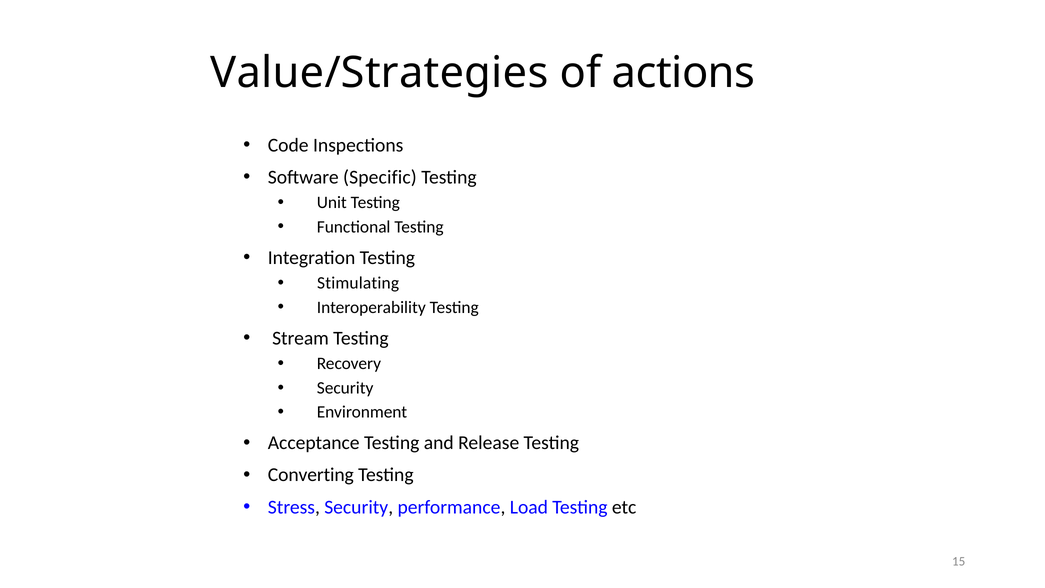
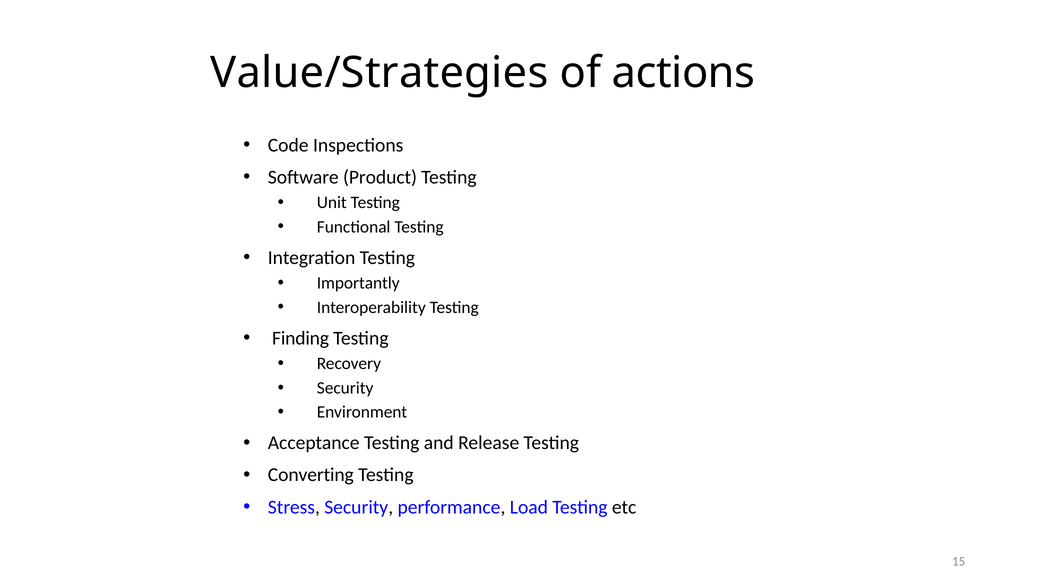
Specific: Specific -> Product
Stimulating: Stimulating -> Importantly
Stream: Stream -> Finding
